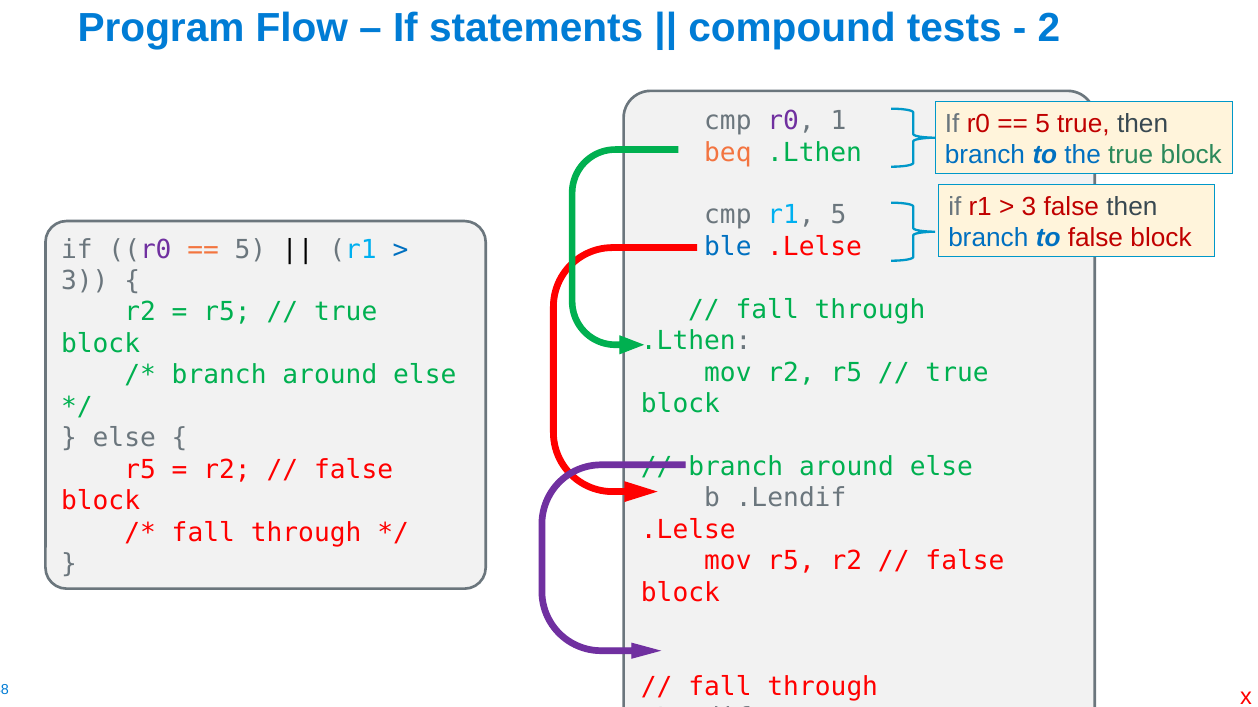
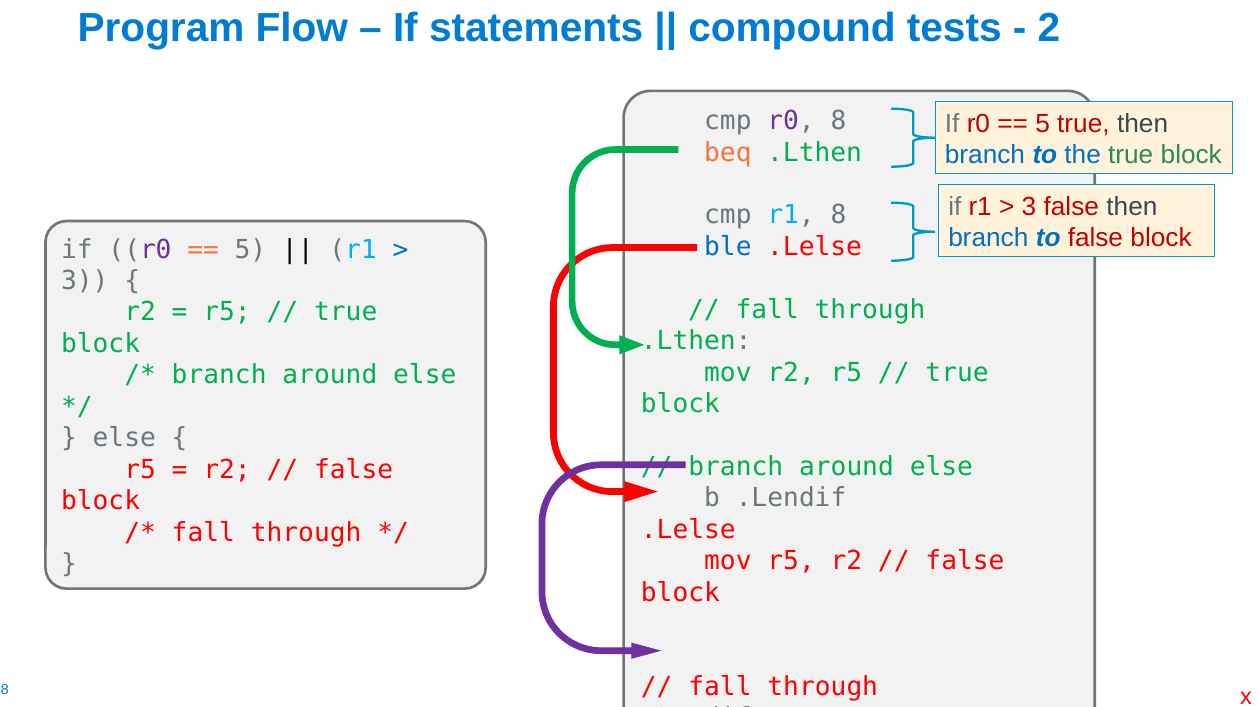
r0 1: 1 -> 8
r1 5: 5 -> 8
